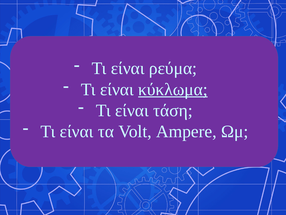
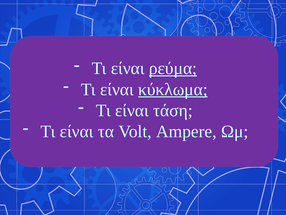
ρεύμα underline: none -> present
